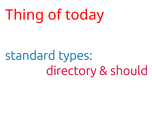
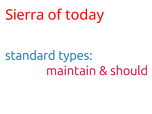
Thing: Thing -> Sierra
directory: directory -> maintain
